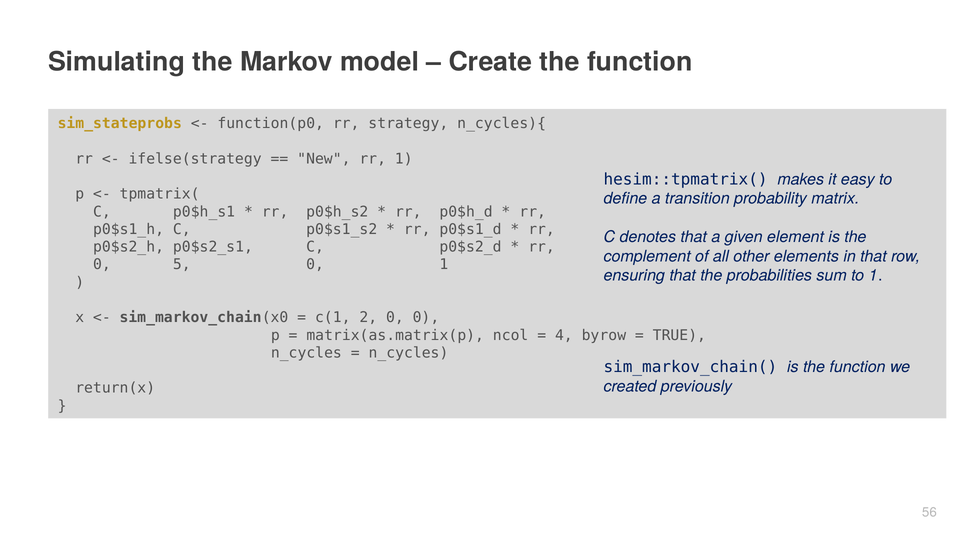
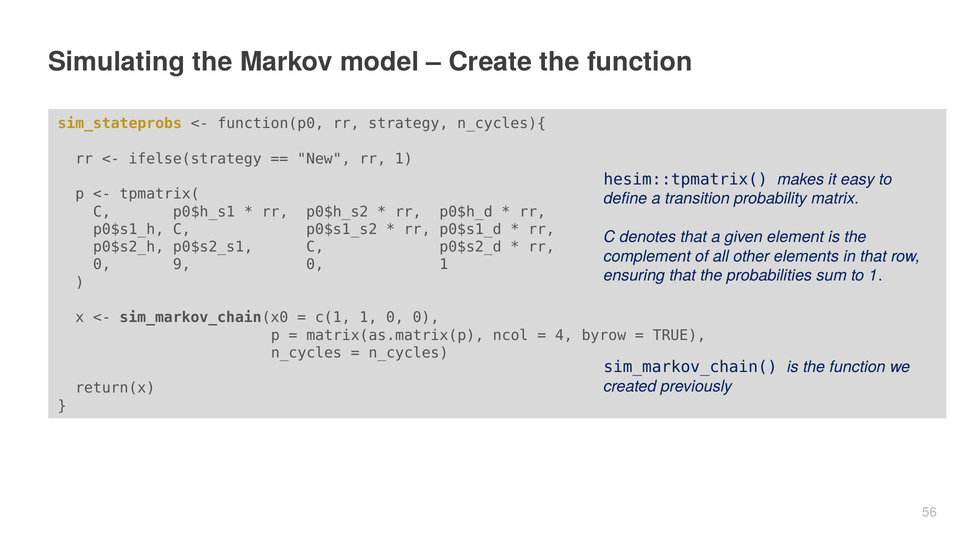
5: 5 -> 9
c(1 2: 2 -> 1
